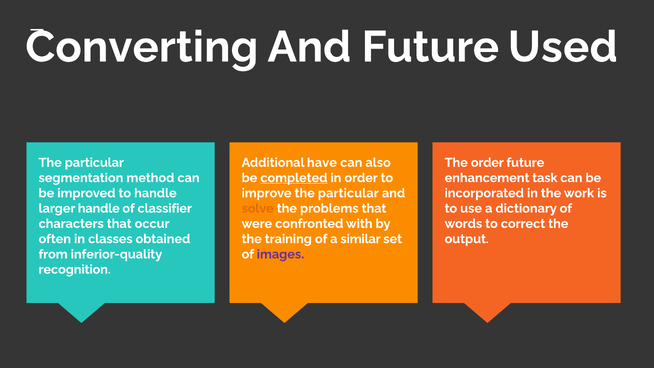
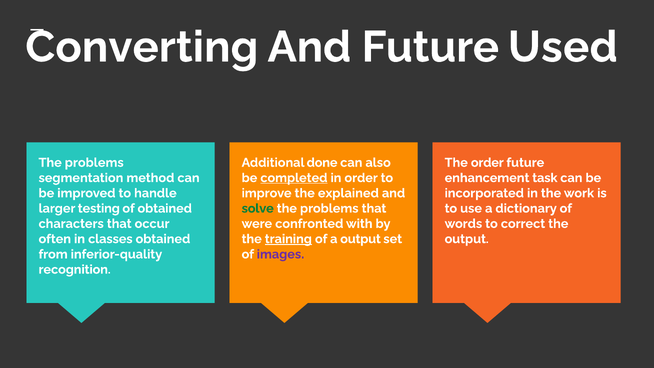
particular at (94, 163): particular -> problems
have: have -> done
improve the particular: particular -> explained
larger handle: handle -> testing
of classifier: classifier -> obtained
solve colour: orange -> green
training underline: none -> present
a similar: similar -> output
